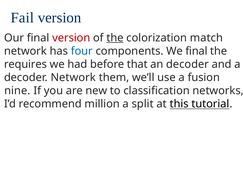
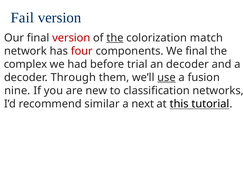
four colour: blue -> red
requires: requires -> complex
that: that -> trial
decoder Network: Network -> Through
use underline: none -> present
million: million -> similar
split: split -> next
